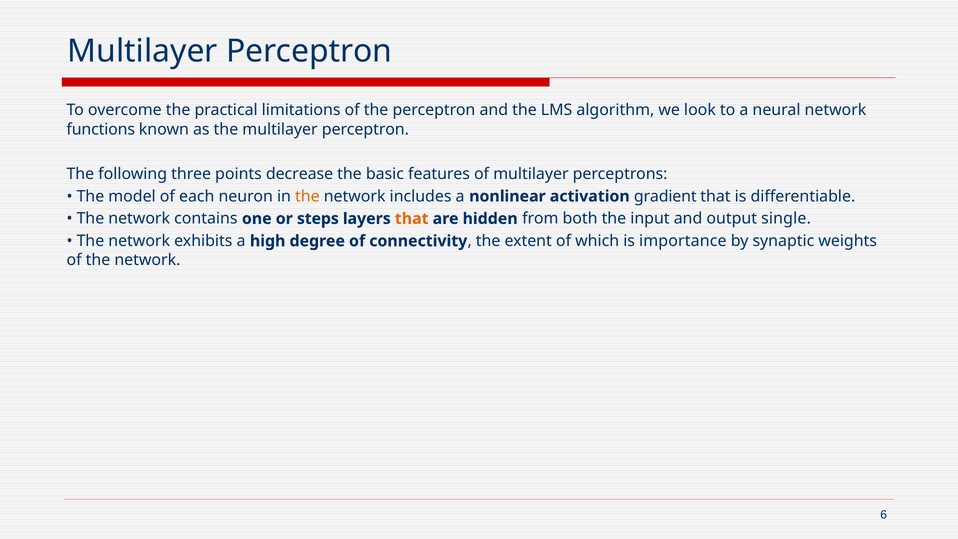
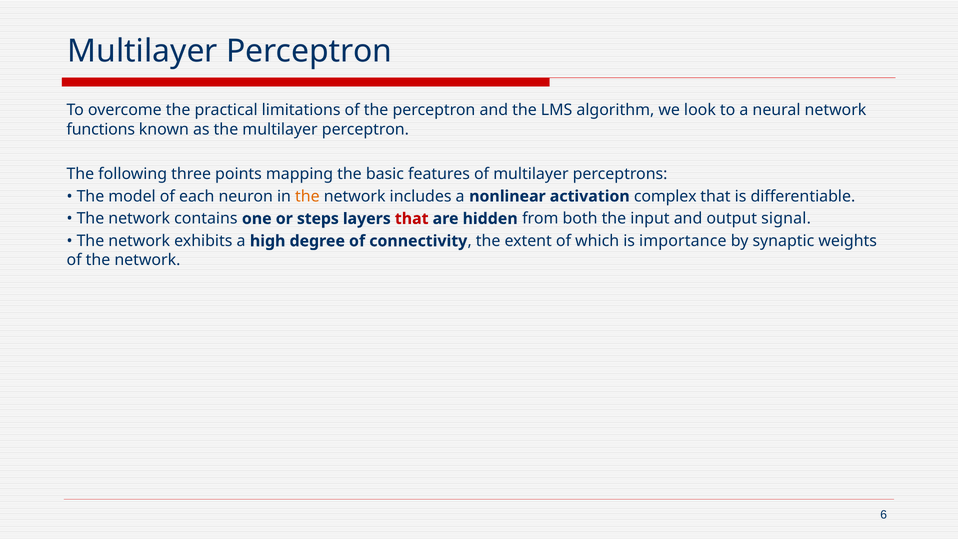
decrease: decrease -> mapping
gradient: gradient -> complex
that at (412, 219) colour: orange -> red
single: single -> signal
